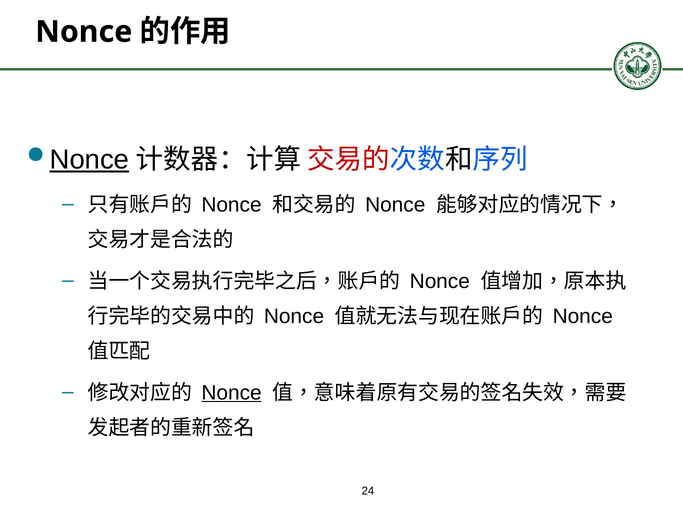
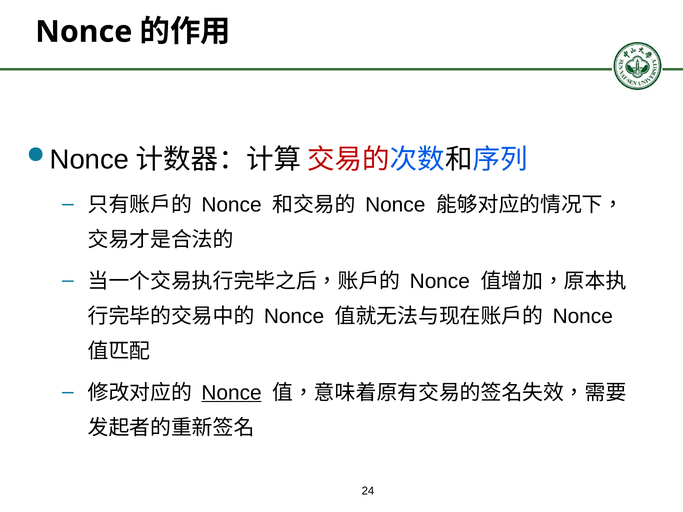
Nonce at (89, 160) underline: present -> none
